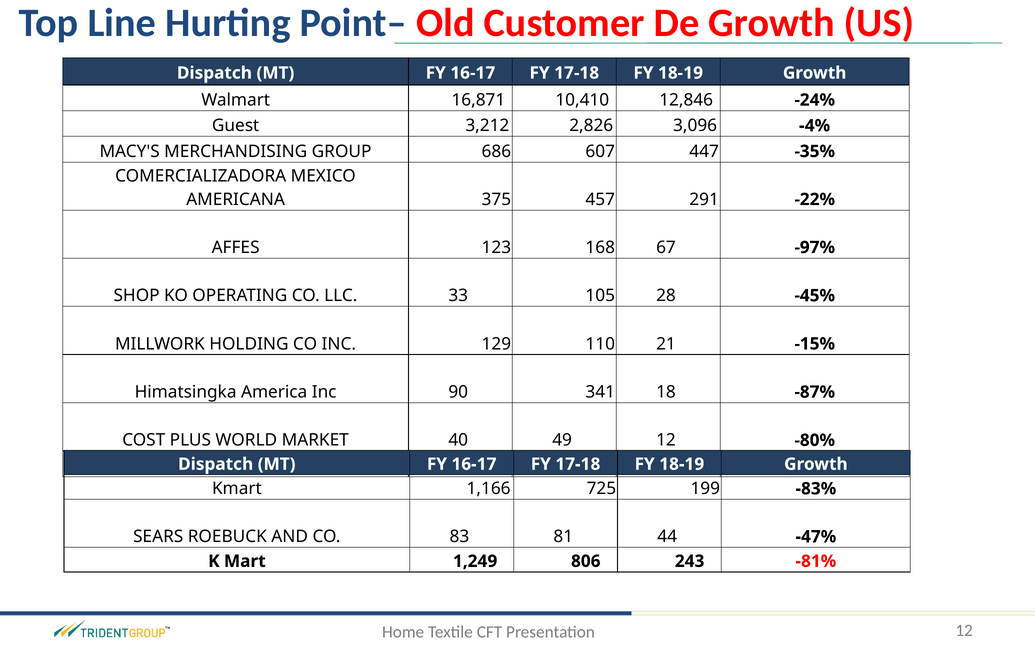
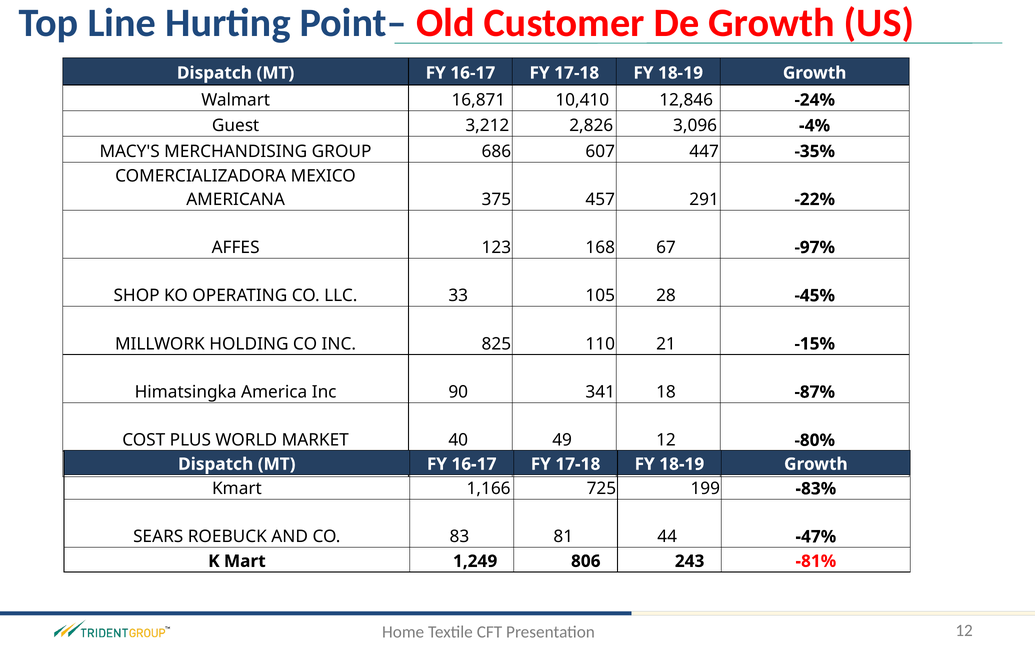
129: 129 -> 825
